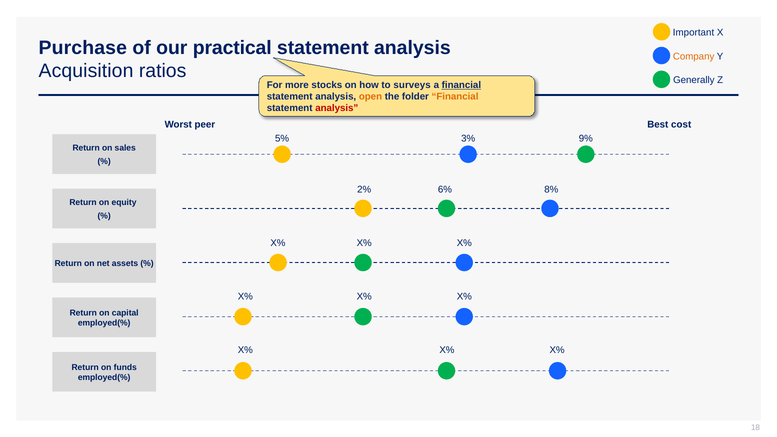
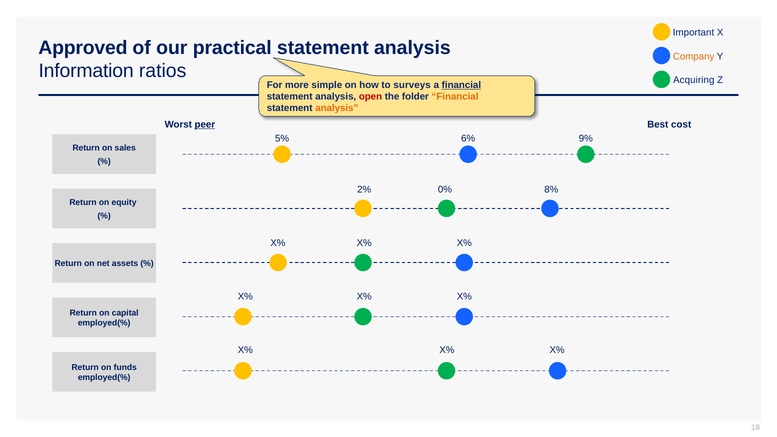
Purchase: Purchase -> Approved
Acquisition: Acquisition -> Information
Generally: Generally -> Acquiring
stocks: stocks -> simple
open colour: orange -> red
analysis at (337, 108) colour: red -> orange
peer underline: none -> present
3%: 3% -> 6%
6%: 6% -> 0%
